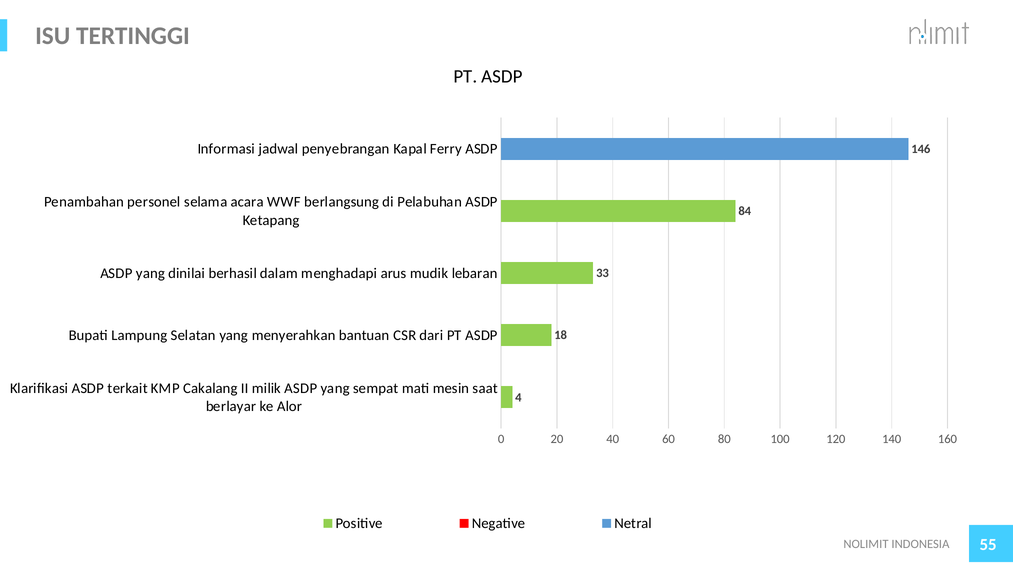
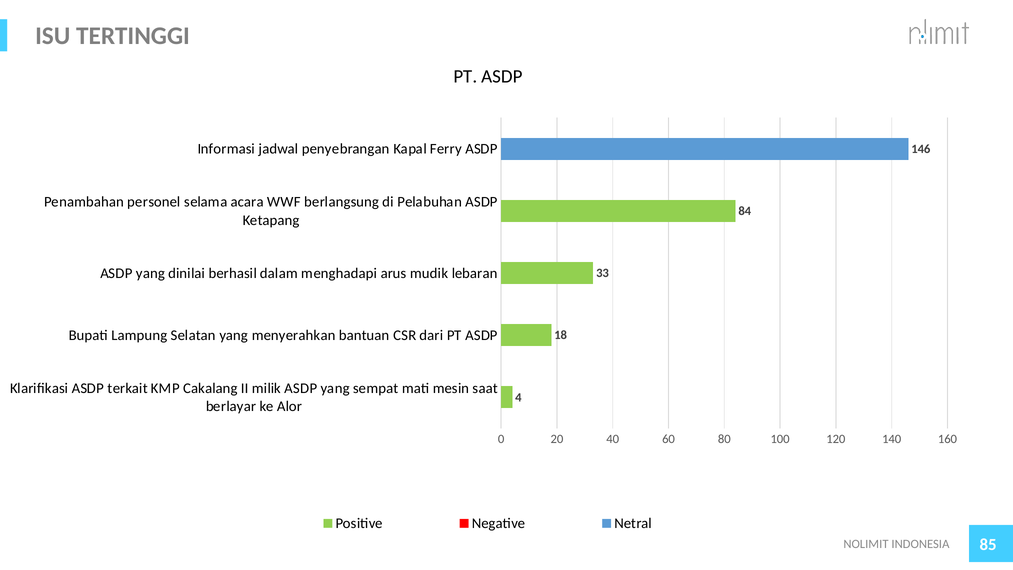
55: 55 -> 85
